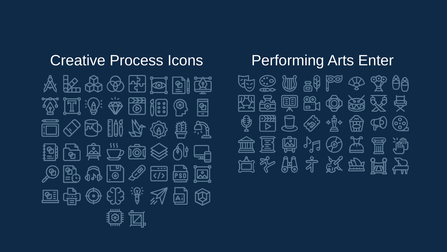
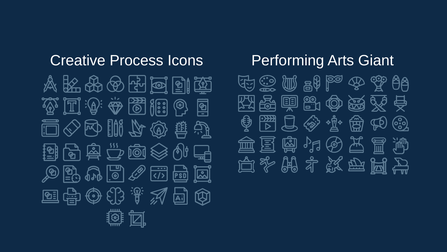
Enter: Enter -> Giant
